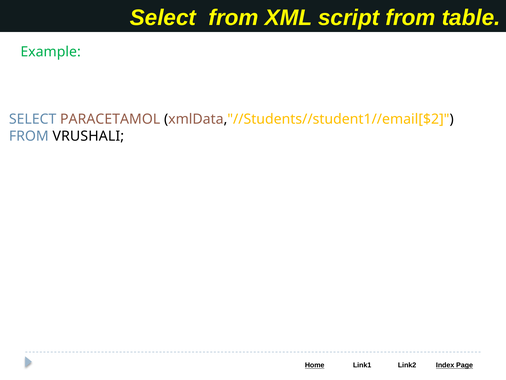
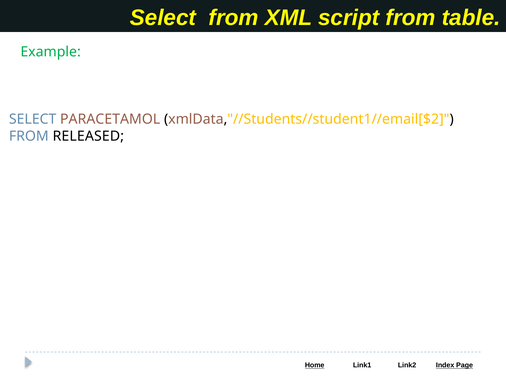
VRUSHALI: VRUSHALI -> RELEASED
